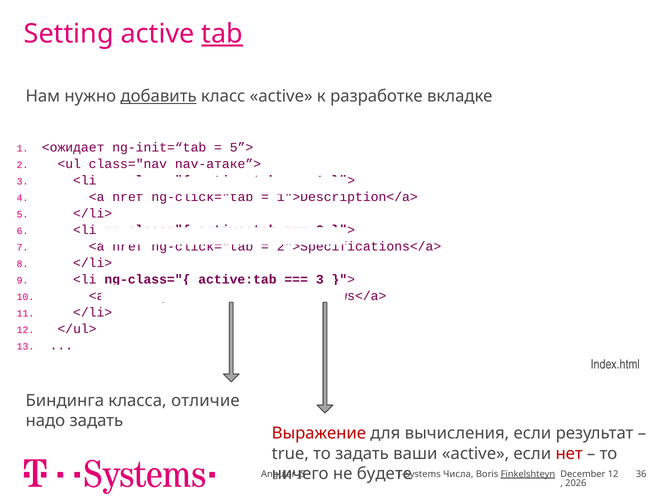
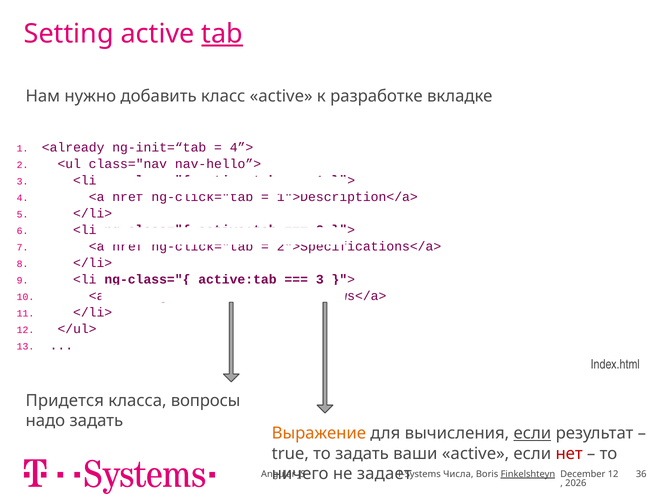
добавить underline: present -> none
<ожидает: <ожидает -> <already
5”>: 5”> -> 4”>
nav-атаке”>: nav-атаке”> -> nav-hello”>
Биндинга: Биндинга -> Придется
отличие: отличие -> вопросы
Выражение colour: red -> orange
если at (532, 434) underline: none -> present
будете: будете -> задает
